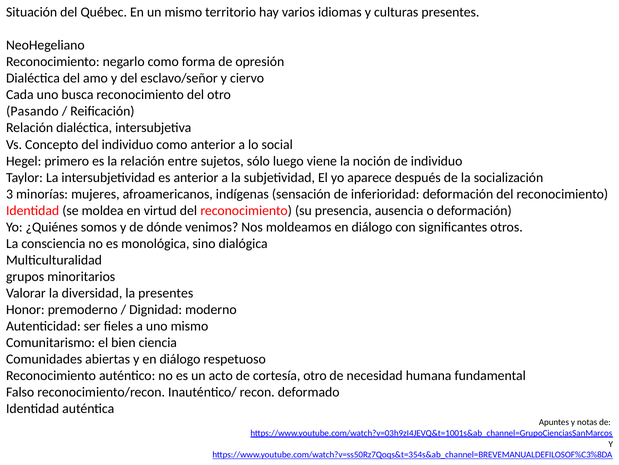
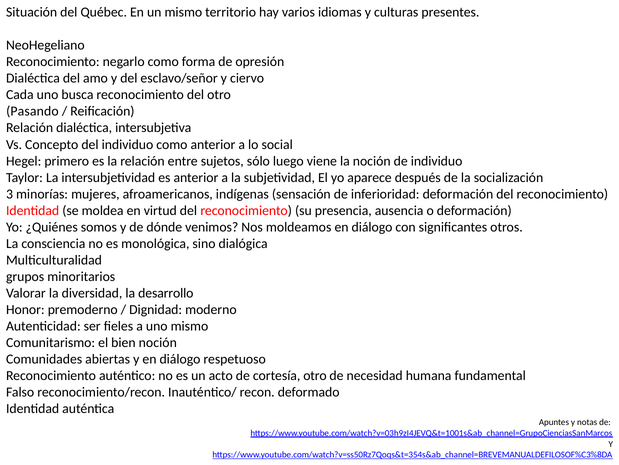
la presentes: presentes -> desarrollo
bien ciencia: ciencia -> noción
